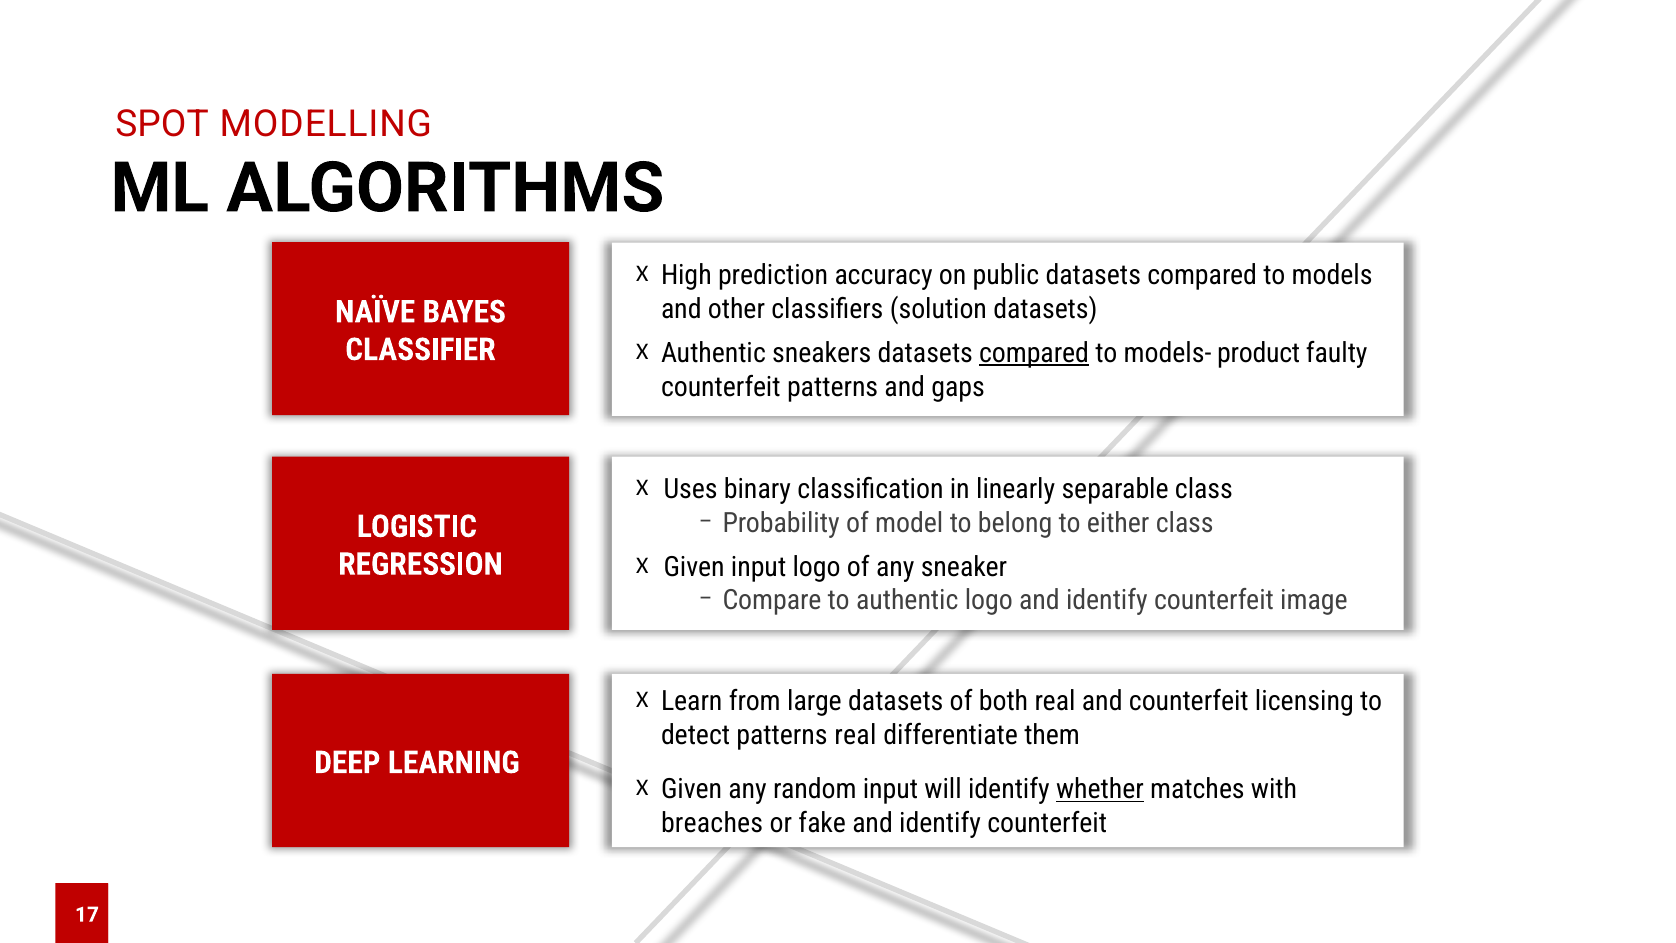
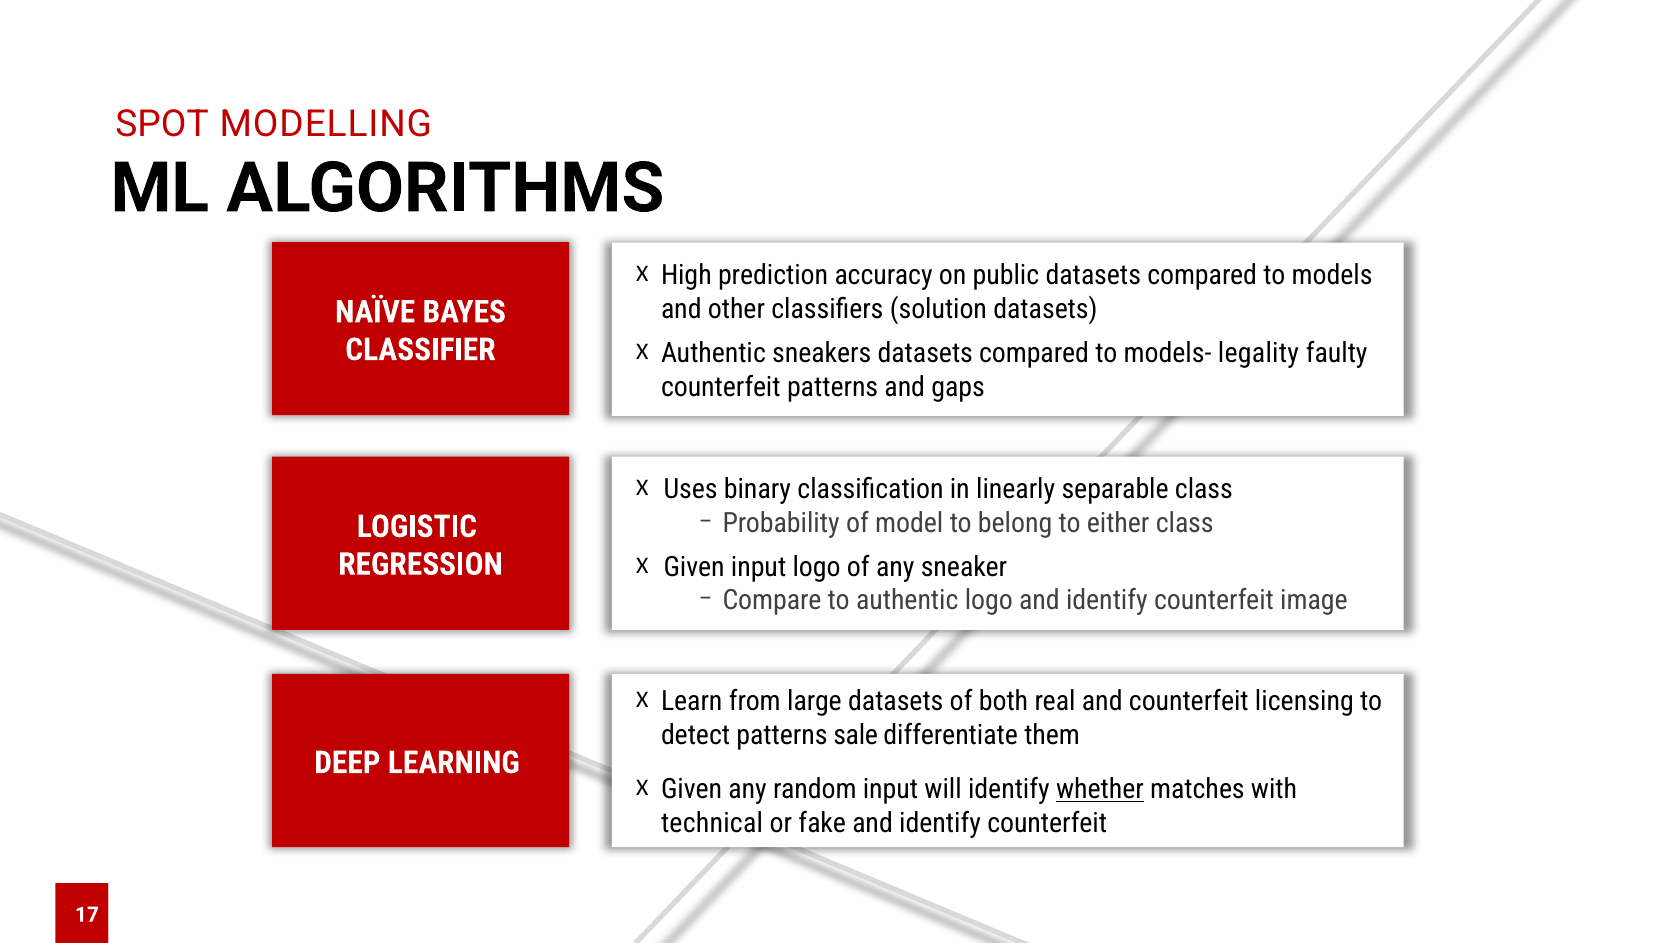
compared at (1034, 353) underline: present -> none
product: product -> legality
patterns real: real -> sale
breaches: breaches -> technical
